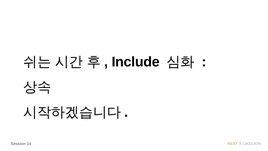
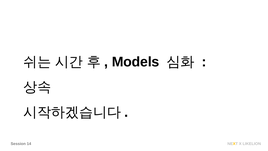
Include: Include -> Models
